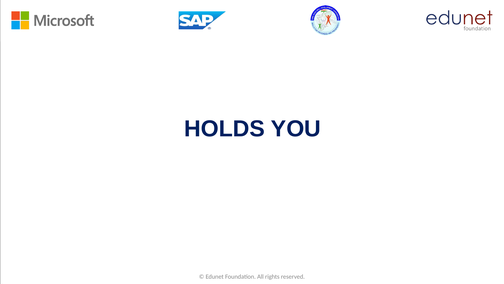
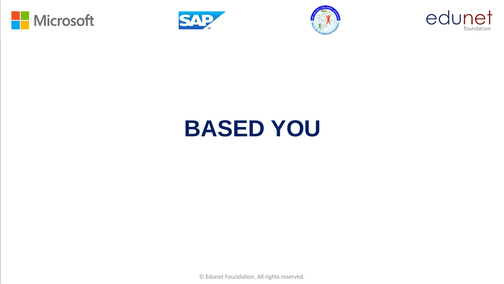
HOLDS: HOLDS -> BASED
